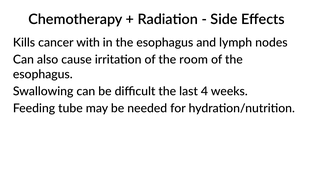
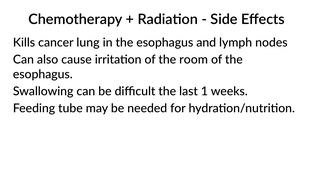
with: with -> lung
4: 4 -> 1
